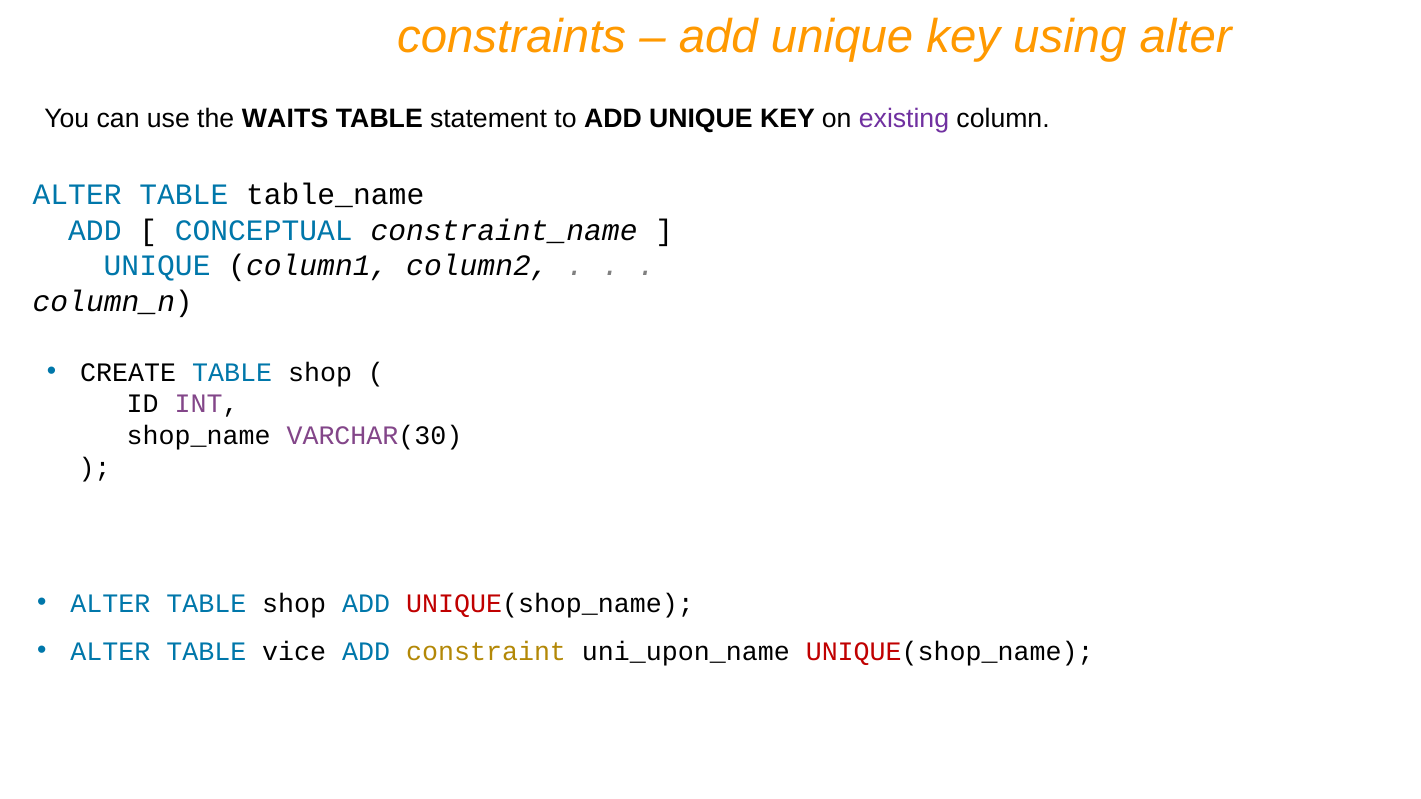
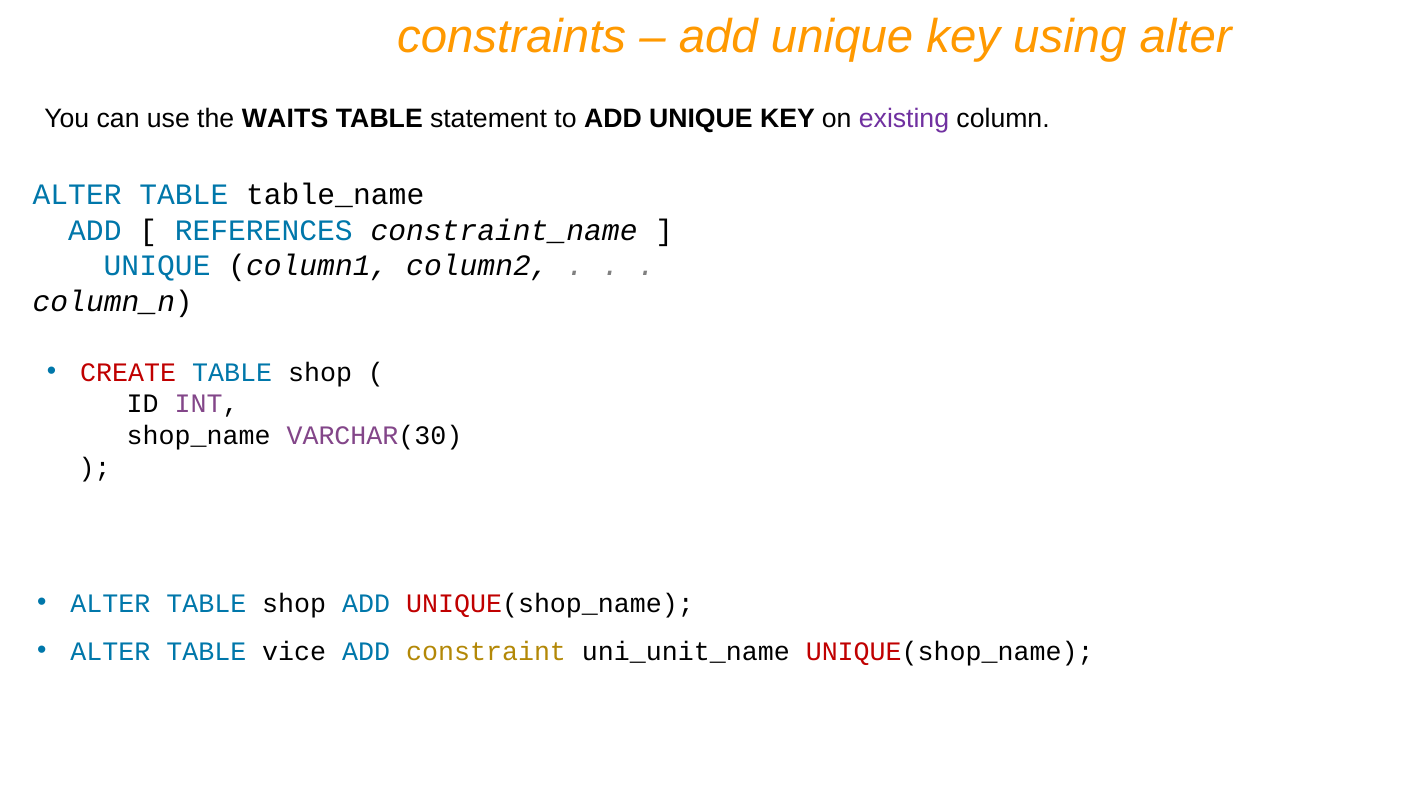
CONCEPTUAL: CONCEPTUAL -> REFERENCES
CREATE colour: black -> red
uni_upon_name: uni_upon_name -> uni_unit_name
